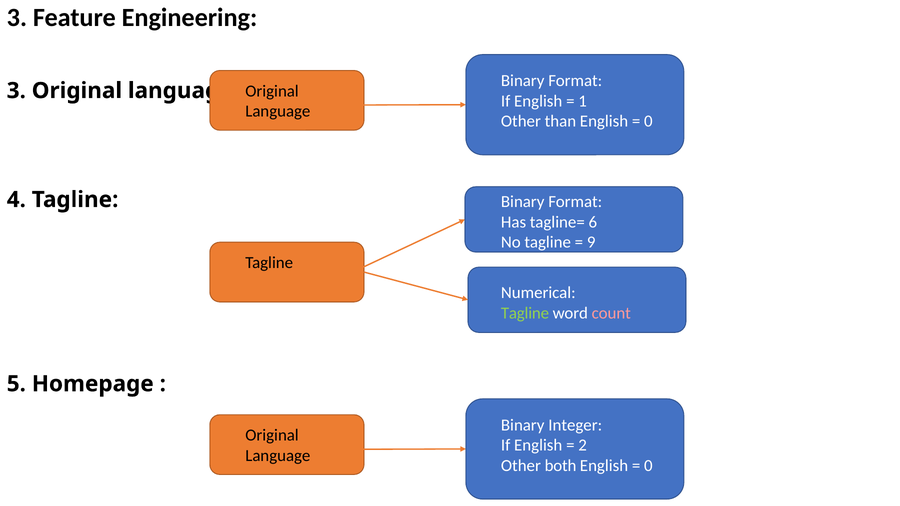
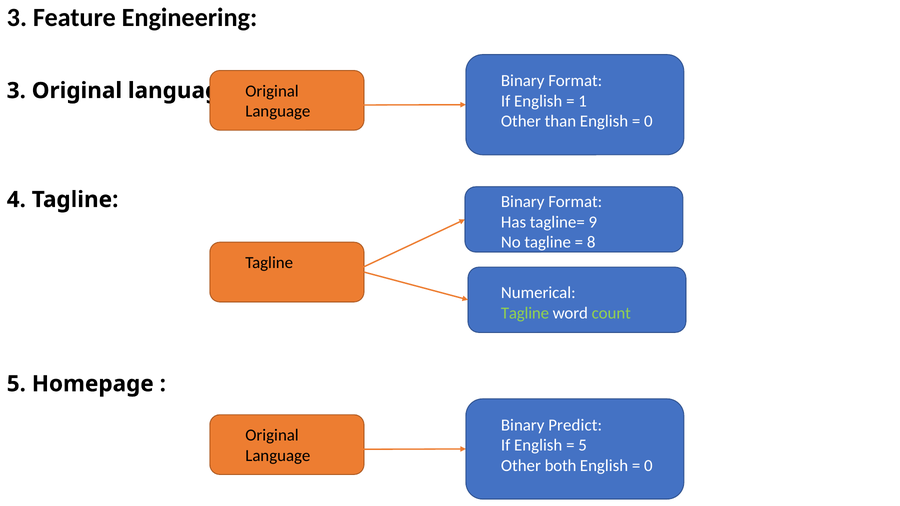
6: 6 -> 9
9: 9 -> 8
count colour: pink -> light green
Integer: Integer -> Predict
2 at (583, 446): 2 -> 5
